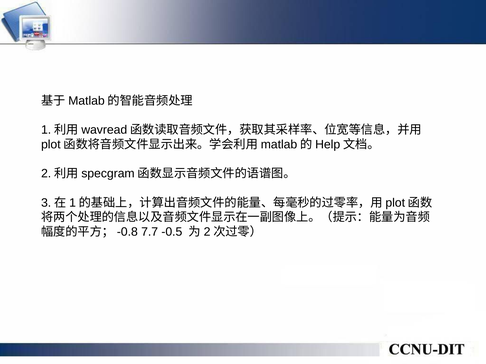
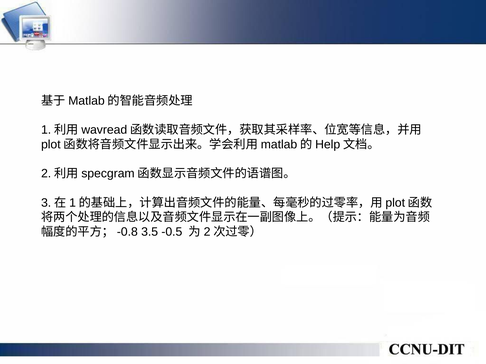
7.7: 7.7 -> 3.5
